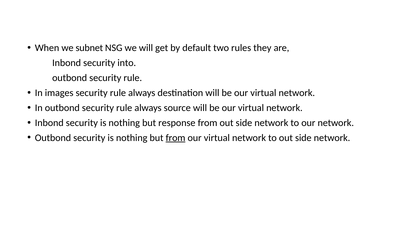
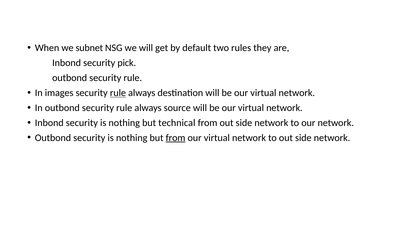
into: into -> pick
rule at (118, 93) underline: none -> present
response: response -> technical
